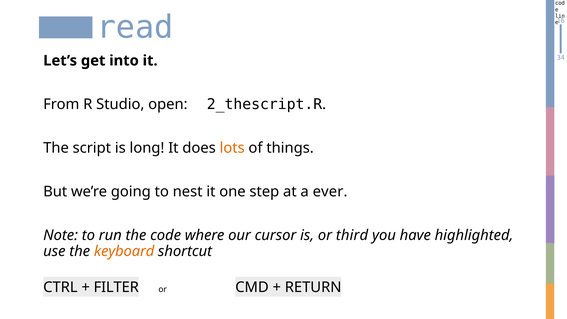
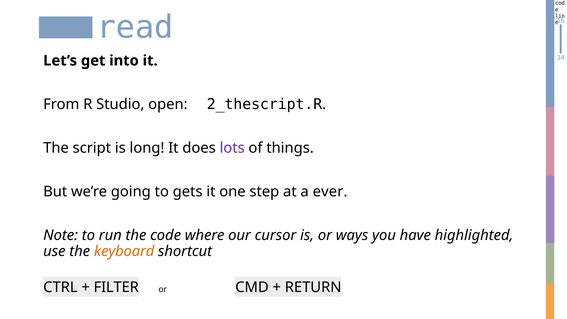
lots colour: orange -> purple
nest: nest -> gets
third: third -> ways
